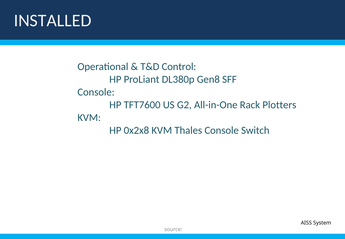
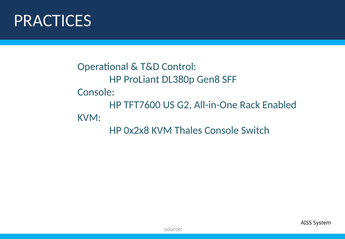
INSTALLED: INSTALLED -> PRACTICES
Plotters: Plotters -> Enabled
